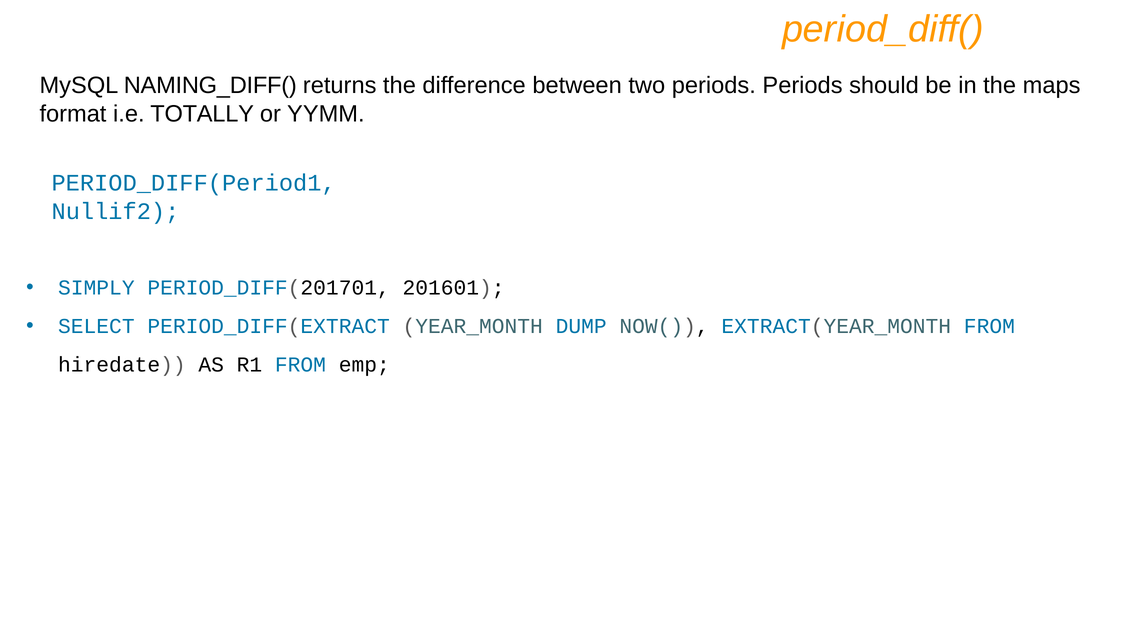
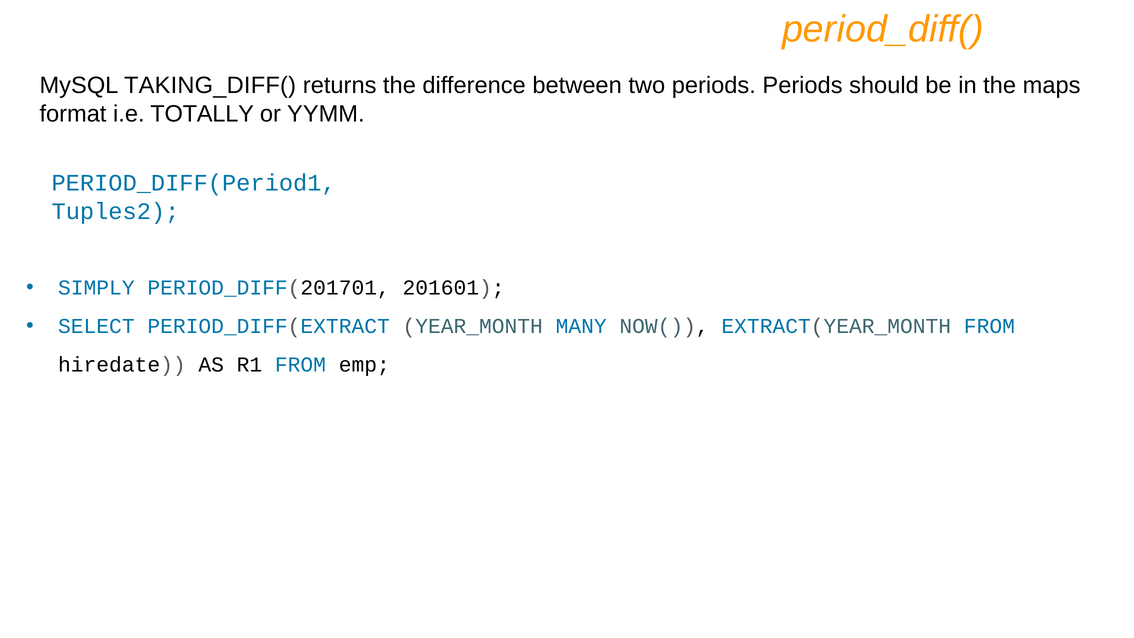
NAMING_DIFF(: NAMING_DIFF( -> TAKING_DIFF(
Nullif2: Nullif2 -> Tuples2
DUMP: DUMP -> MANY
